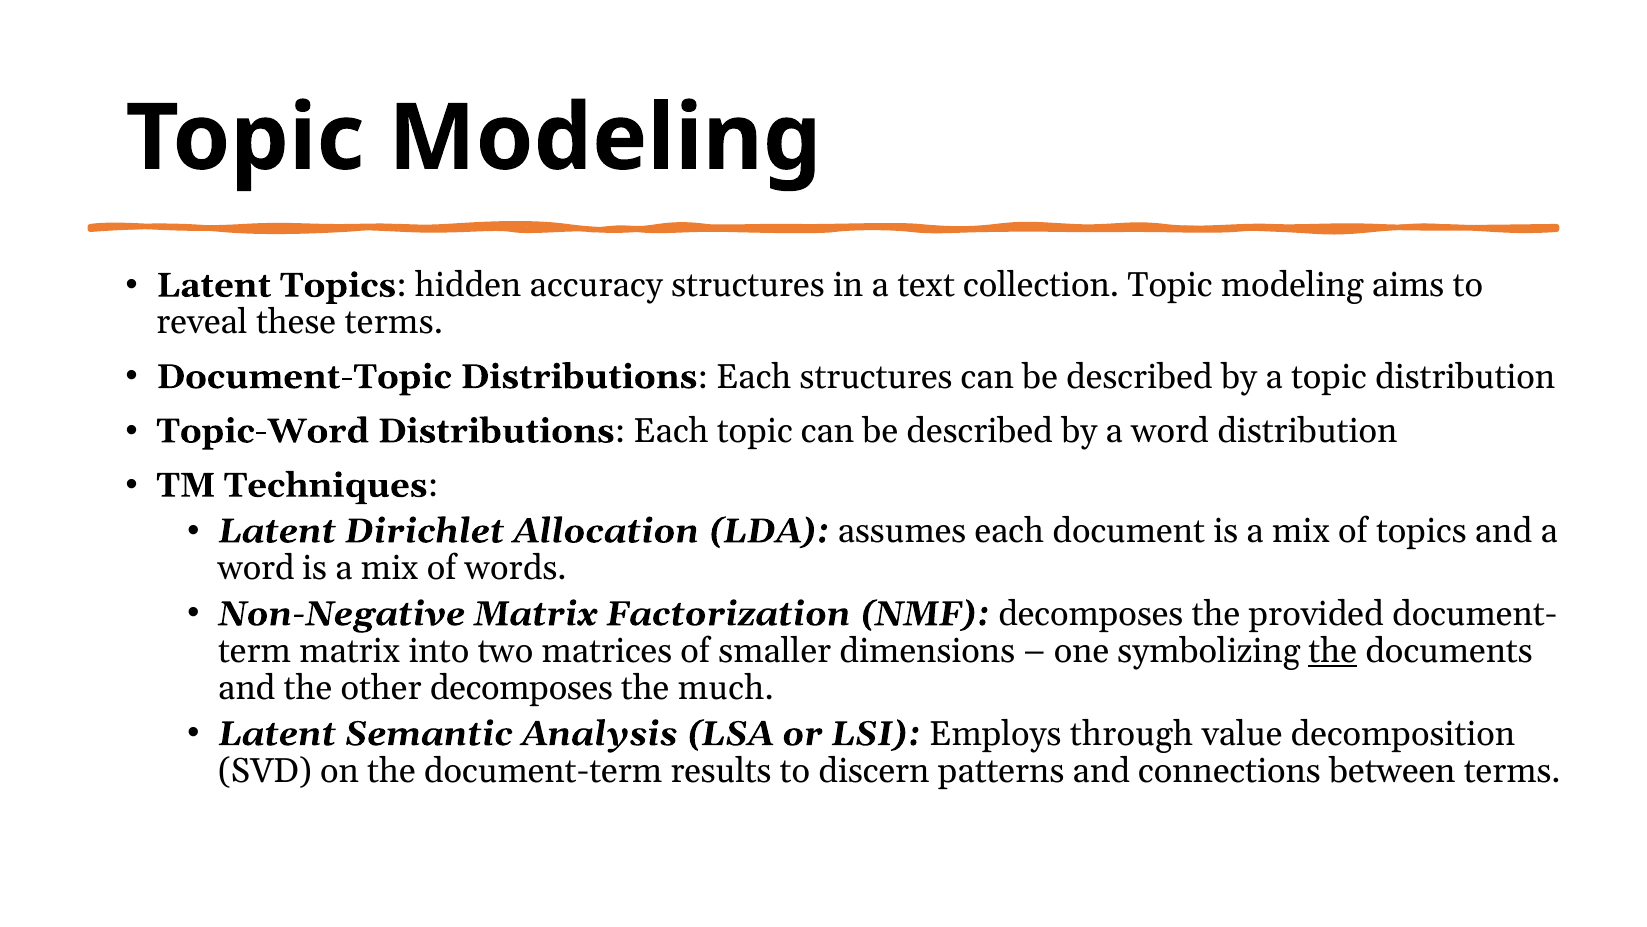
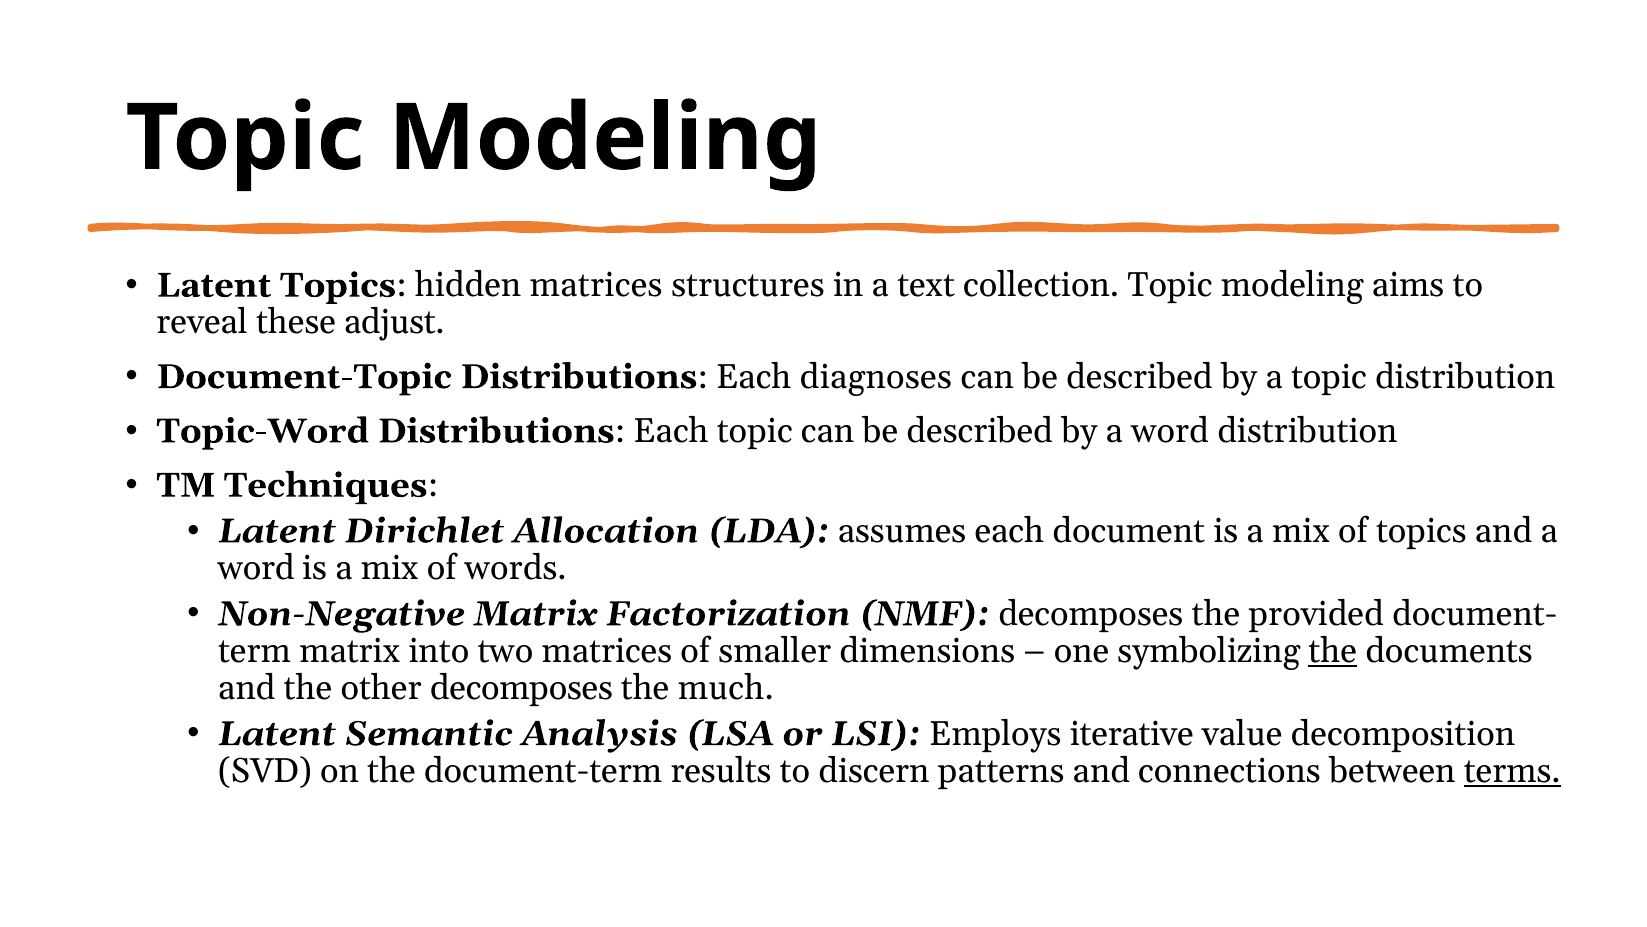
hidden accuracy: accuracy -> matrices
these terms: terms -> adjust
Each structures: structures -> diagnoses
through: through -> iterative
terms at (1512, 771) underline: none -> present
